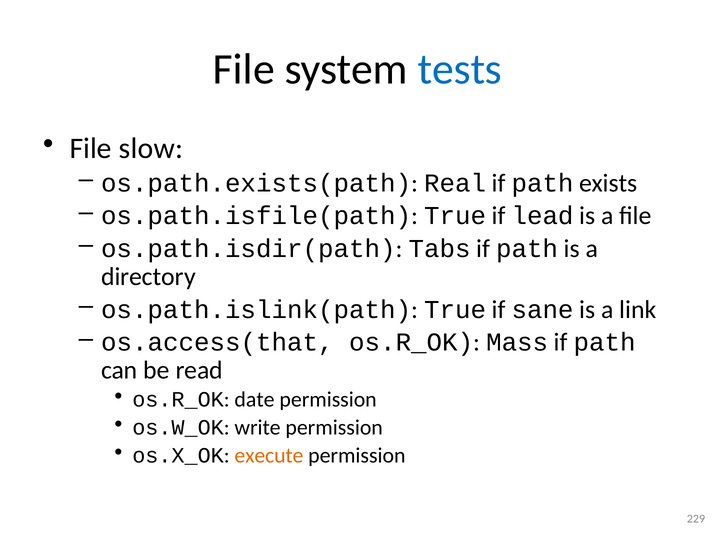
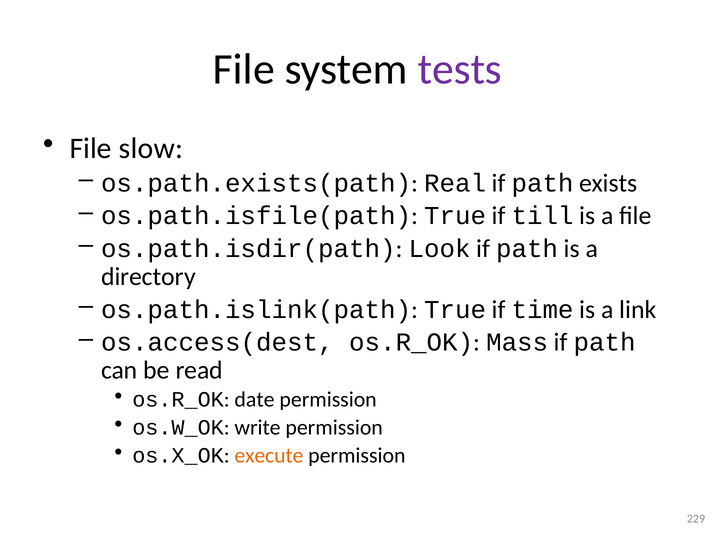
tests colour: blue -> purple
lead: lead -> till
Tabs: Tabs -> Look
sane: sane -> time
os.access(that: os.access(that -> os.access(dest
